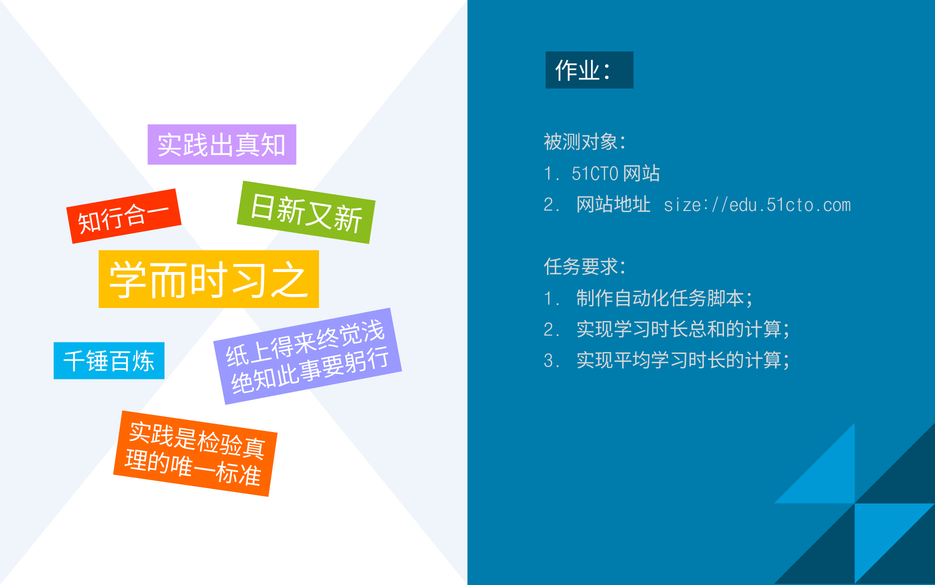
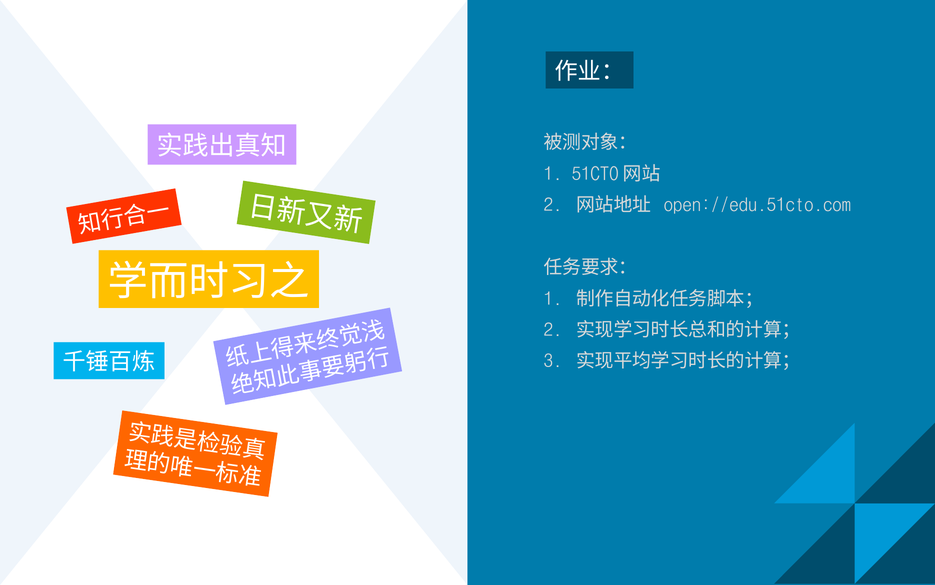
size://edu.51cto.com: size://edu.51cto.com -> open://edu.51cto.com
